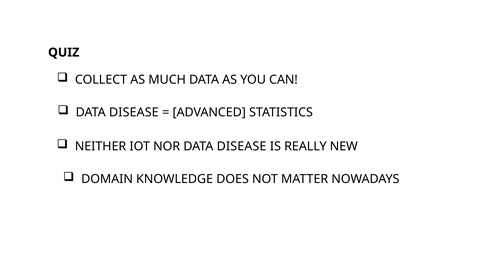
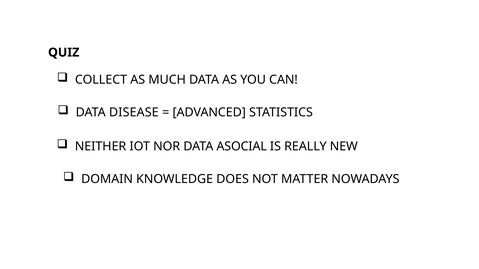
NOR DATA DISEASE: DISEASE -> ASOCIAL
